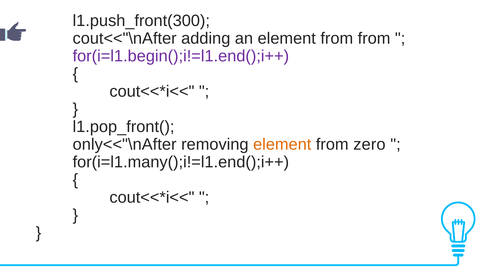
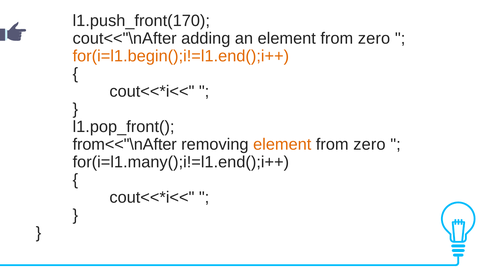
l1.push_front(300: l1.push_front(300 -> l1.push_front(170
an element from from: from -> zero
for(i=l1.begin();i!=l1.end();i++ colour: purple -> orange
only<<"\nAfter: only<<"\nAfter -> from<<"\nAfter
